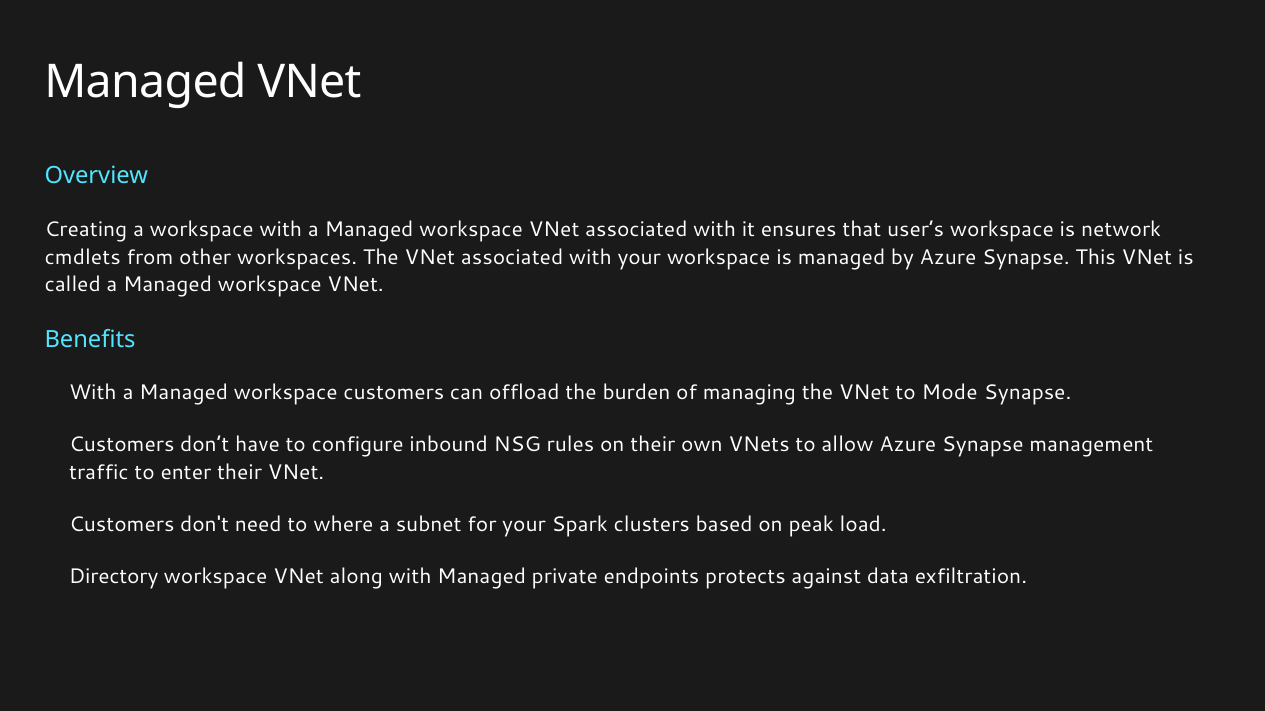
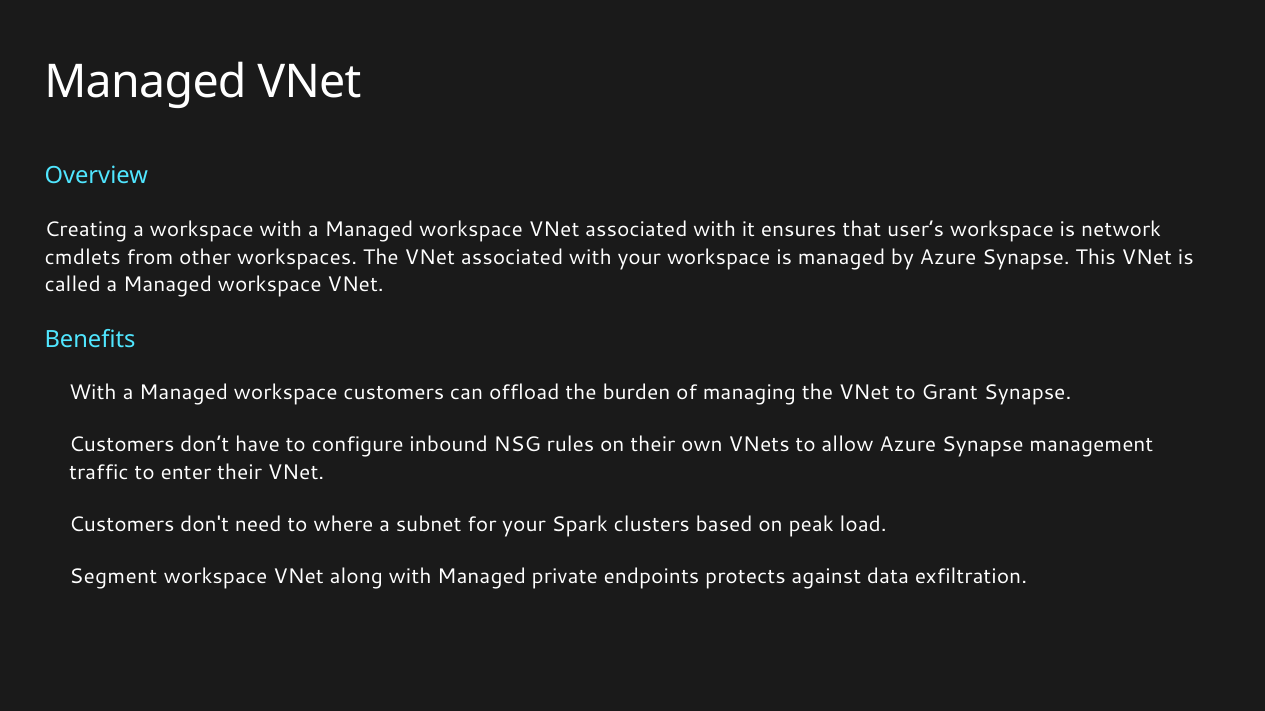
Mode: Mode -> Grant
Directory: Directory -> Segment
